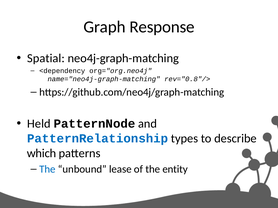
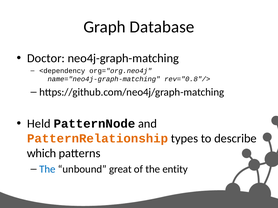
Response: Response -> Database
Spatial: Spatial -> Doctor
PatternRelationship colour: blue -> orange
lease: lease -> great
